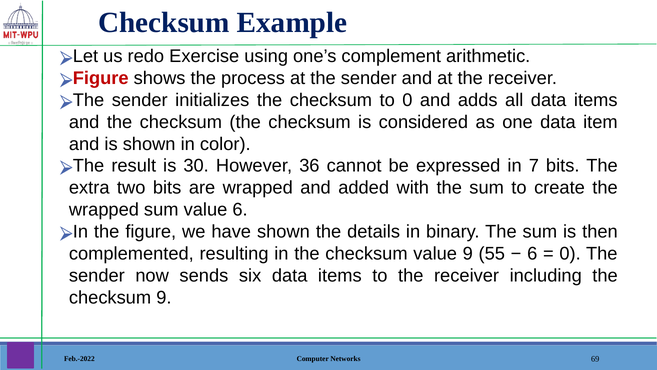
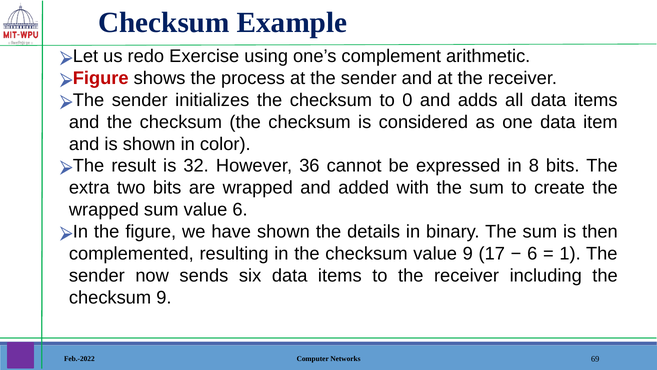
30: 30 -> 32
7: 7 -> 8
55: 55 -> 17
0 at (570, 253): 0 -> 1
